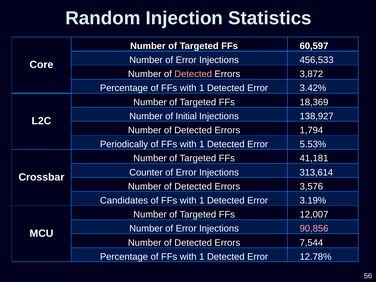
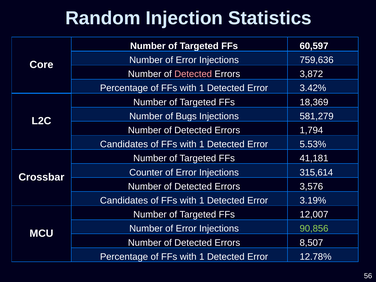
456,533: 456,533 -> 759,636
Initial: Initial -> Bugs
138,927: 138,927 -> 581,279
Periodically at (124, 144): Periodically -> Candidates
313,614: 313,614 -> 315,614
90,856 colour: pink -> light green
7,544: 7,544 -> 8,507
